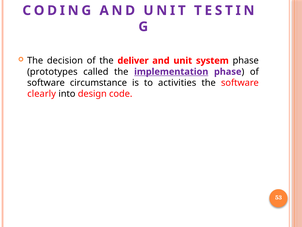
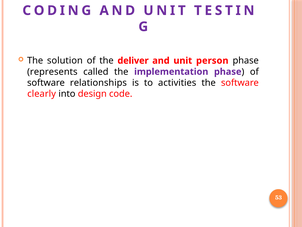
decision: decision -> solution
system: system -> person
prototypes: prototypes -> represents
implementation underline: present -> none
circumstance: circumstance -> relationships
